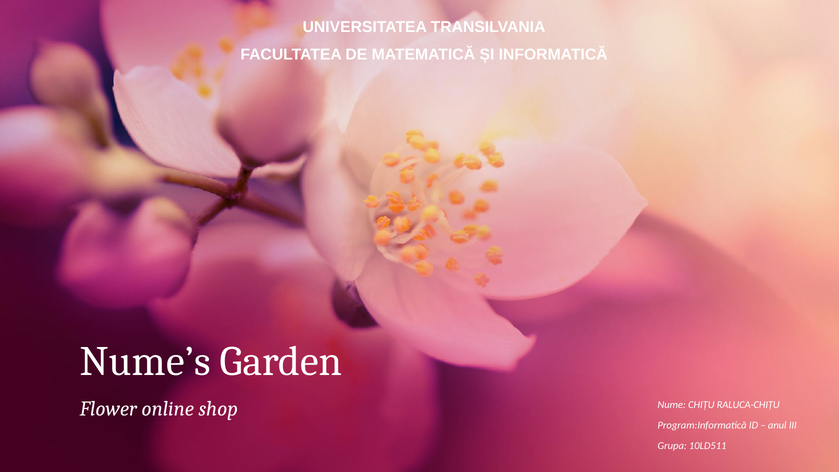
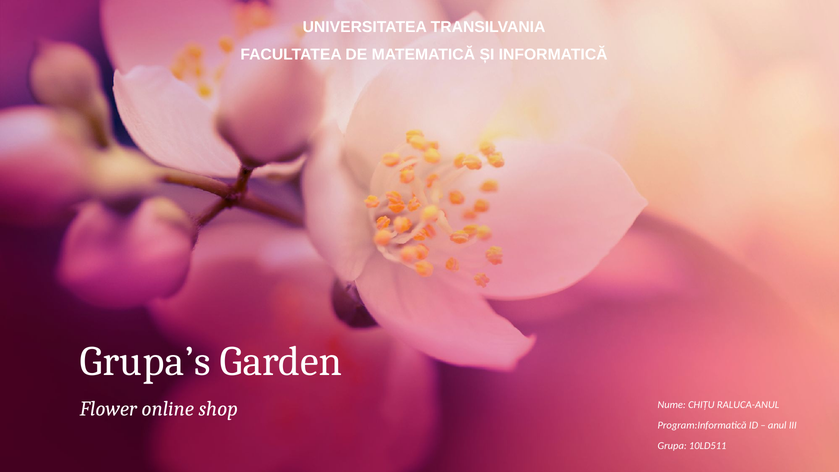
Nume’s: Nume’s -> Grupa’s
RALUCA-CHIȚU: RALUCA-CHIȚU -> RALUCA-ANUL
